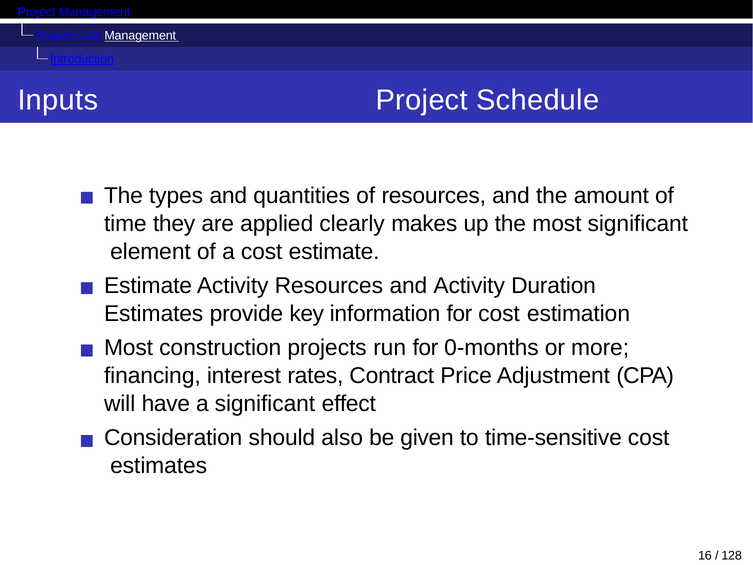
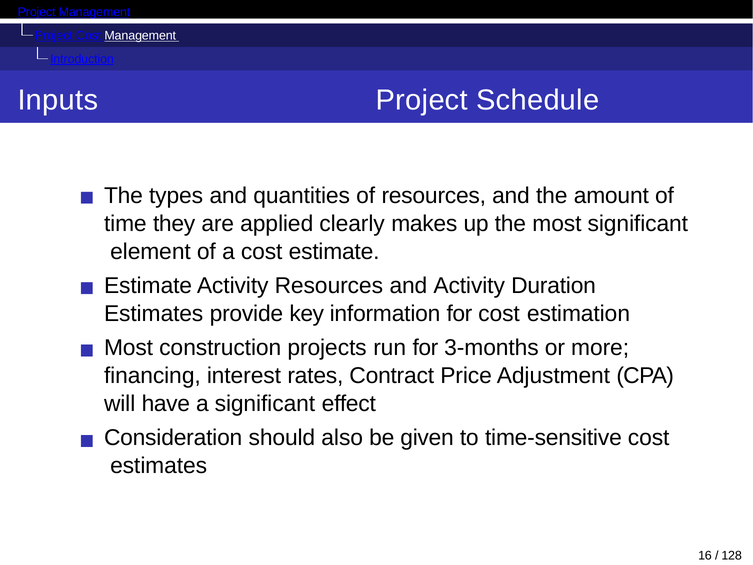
0-months: 0-months -> 3-months
